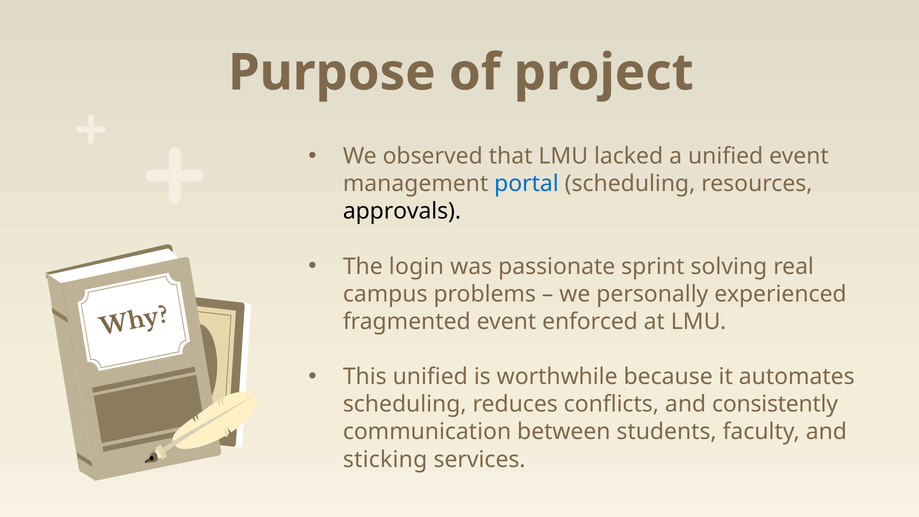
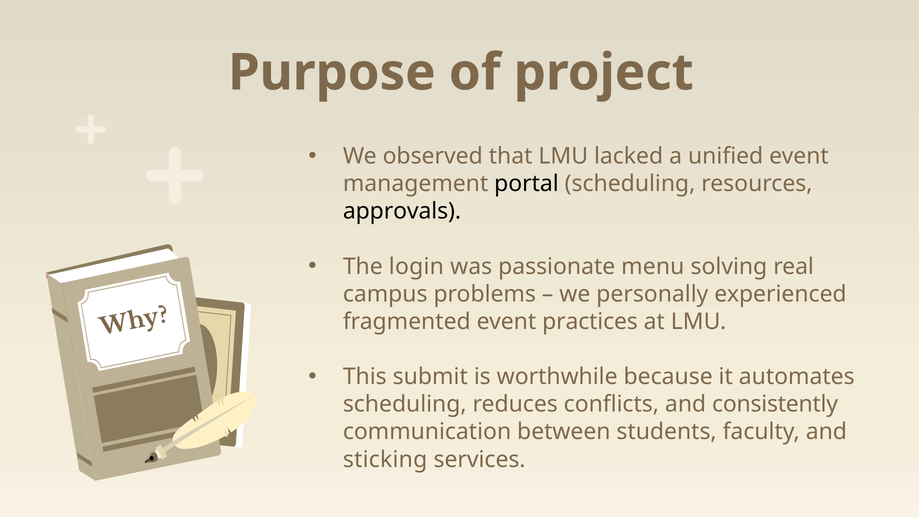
portal colour: blue -> black
sprint: sprint -> menu
enforced: enforced -> practices
This unified: unified -> submit
